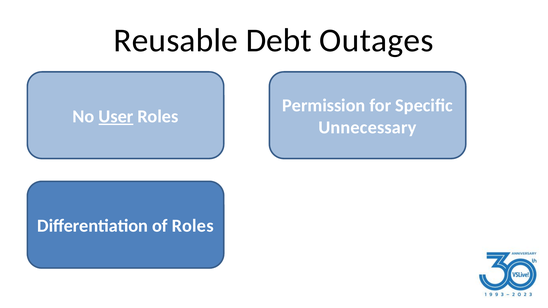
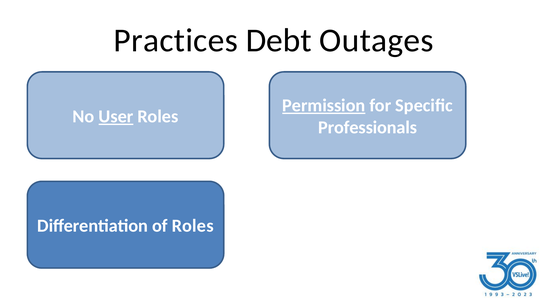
Reusable: Reusable -> Practices
Permission underline: none -> present
Unnecessary: Unnecessary -> Professionals
